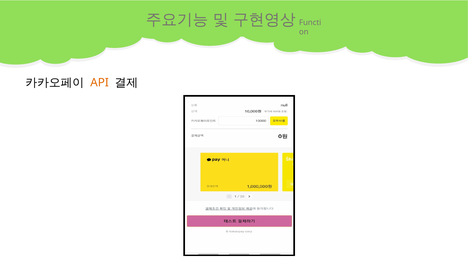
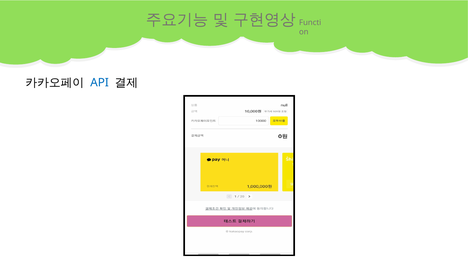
API colour: orange -> blue
